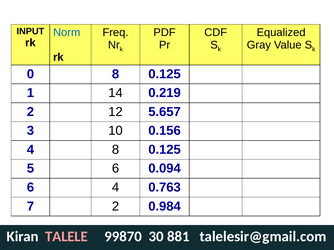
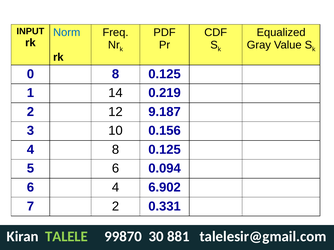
5.657: 5.657 -> 9.187
0.763: 0.763 -> 6.902
0.984: 0.984 -> 0.331
TALELE colour: pink -> light green
